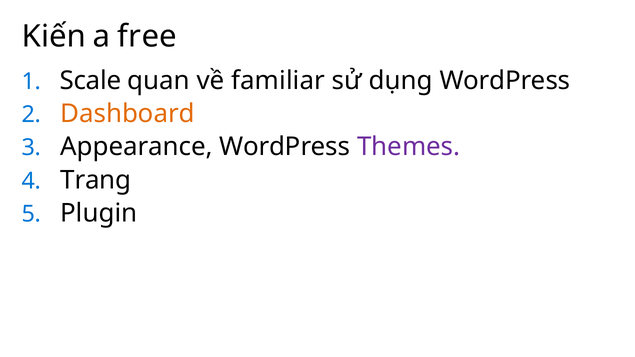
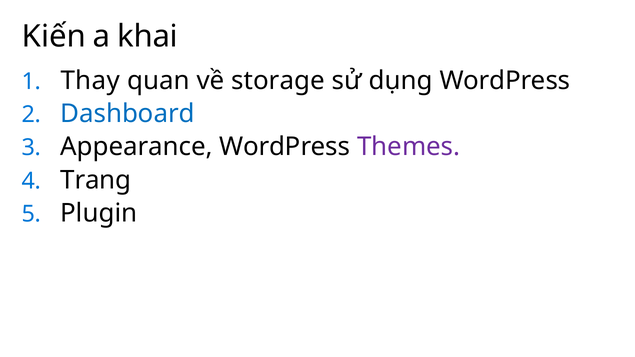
free: free -> khai
Scale: Scale -> Thay
familiar: familiar -> storage
Dashboard colour: orange -> blue
